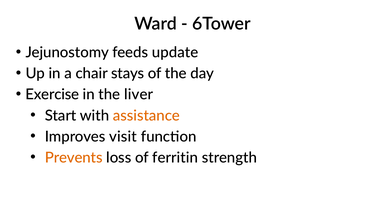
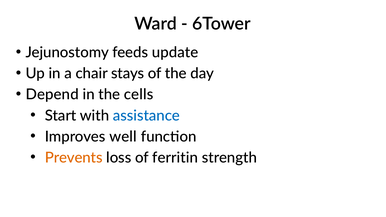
Exercise: Exercise -> Depend
liver: liver -> cells
assistance colour: orange -> blue
visit: visit -> well
